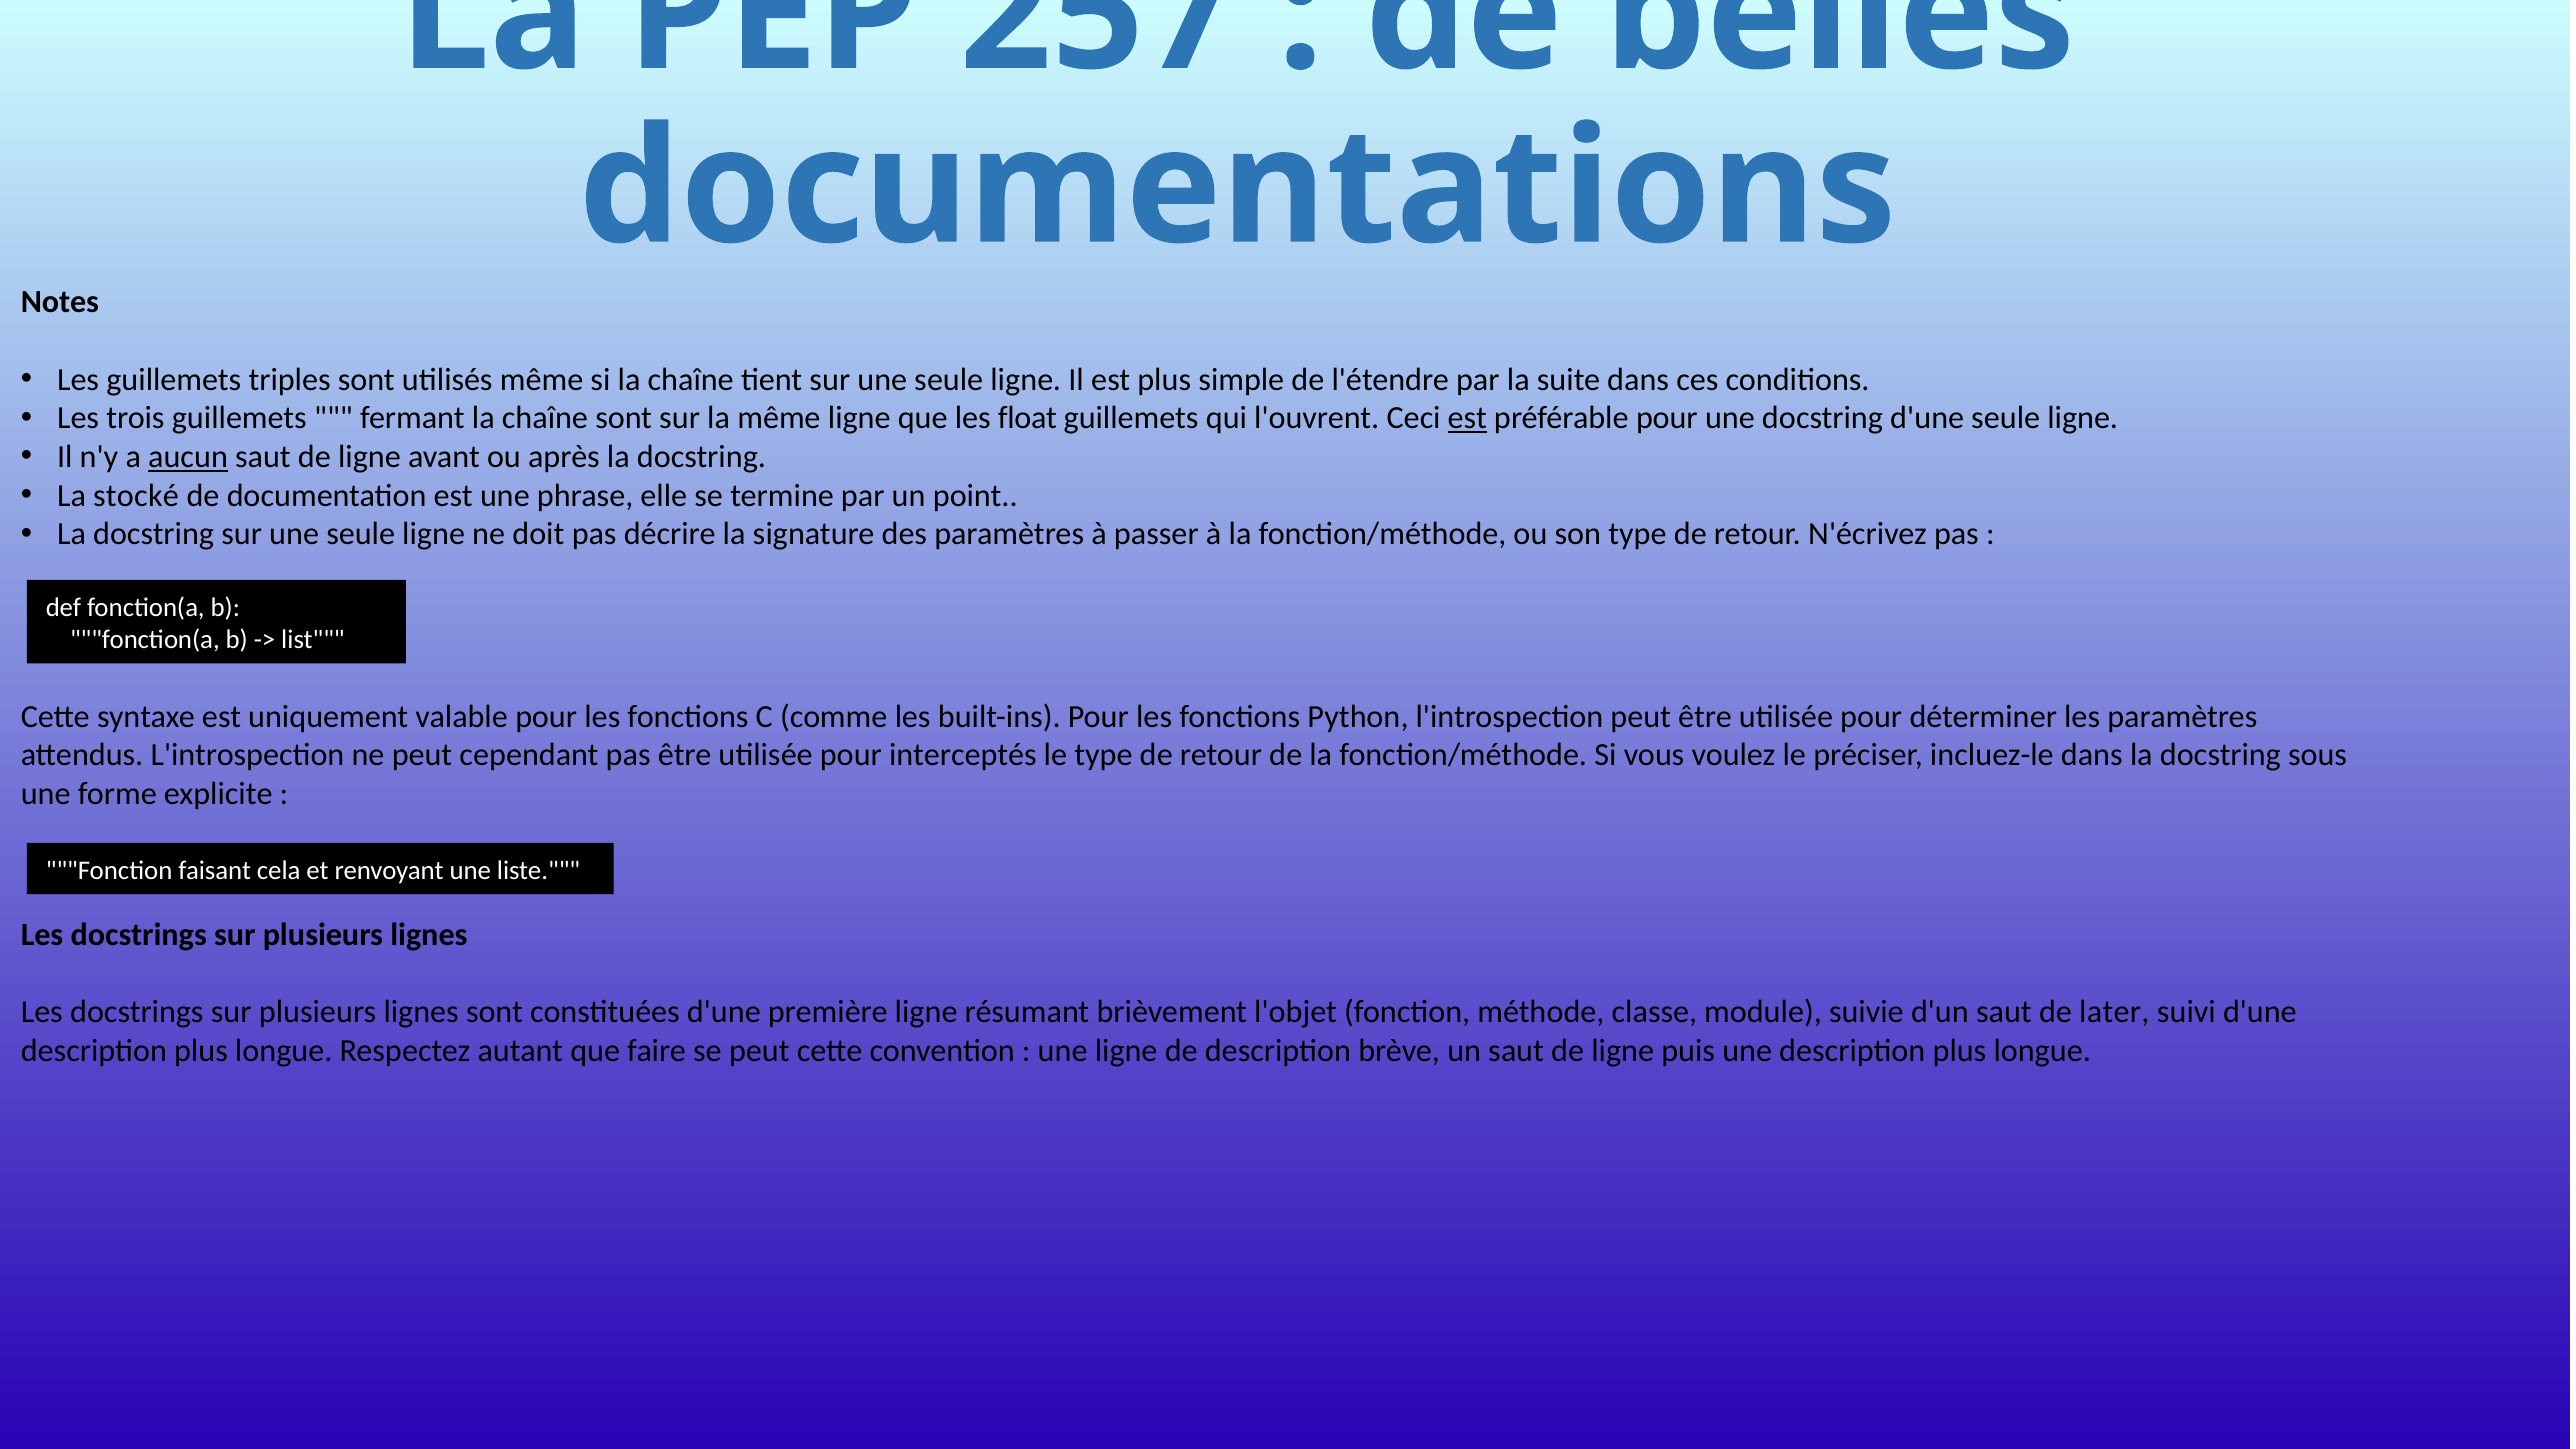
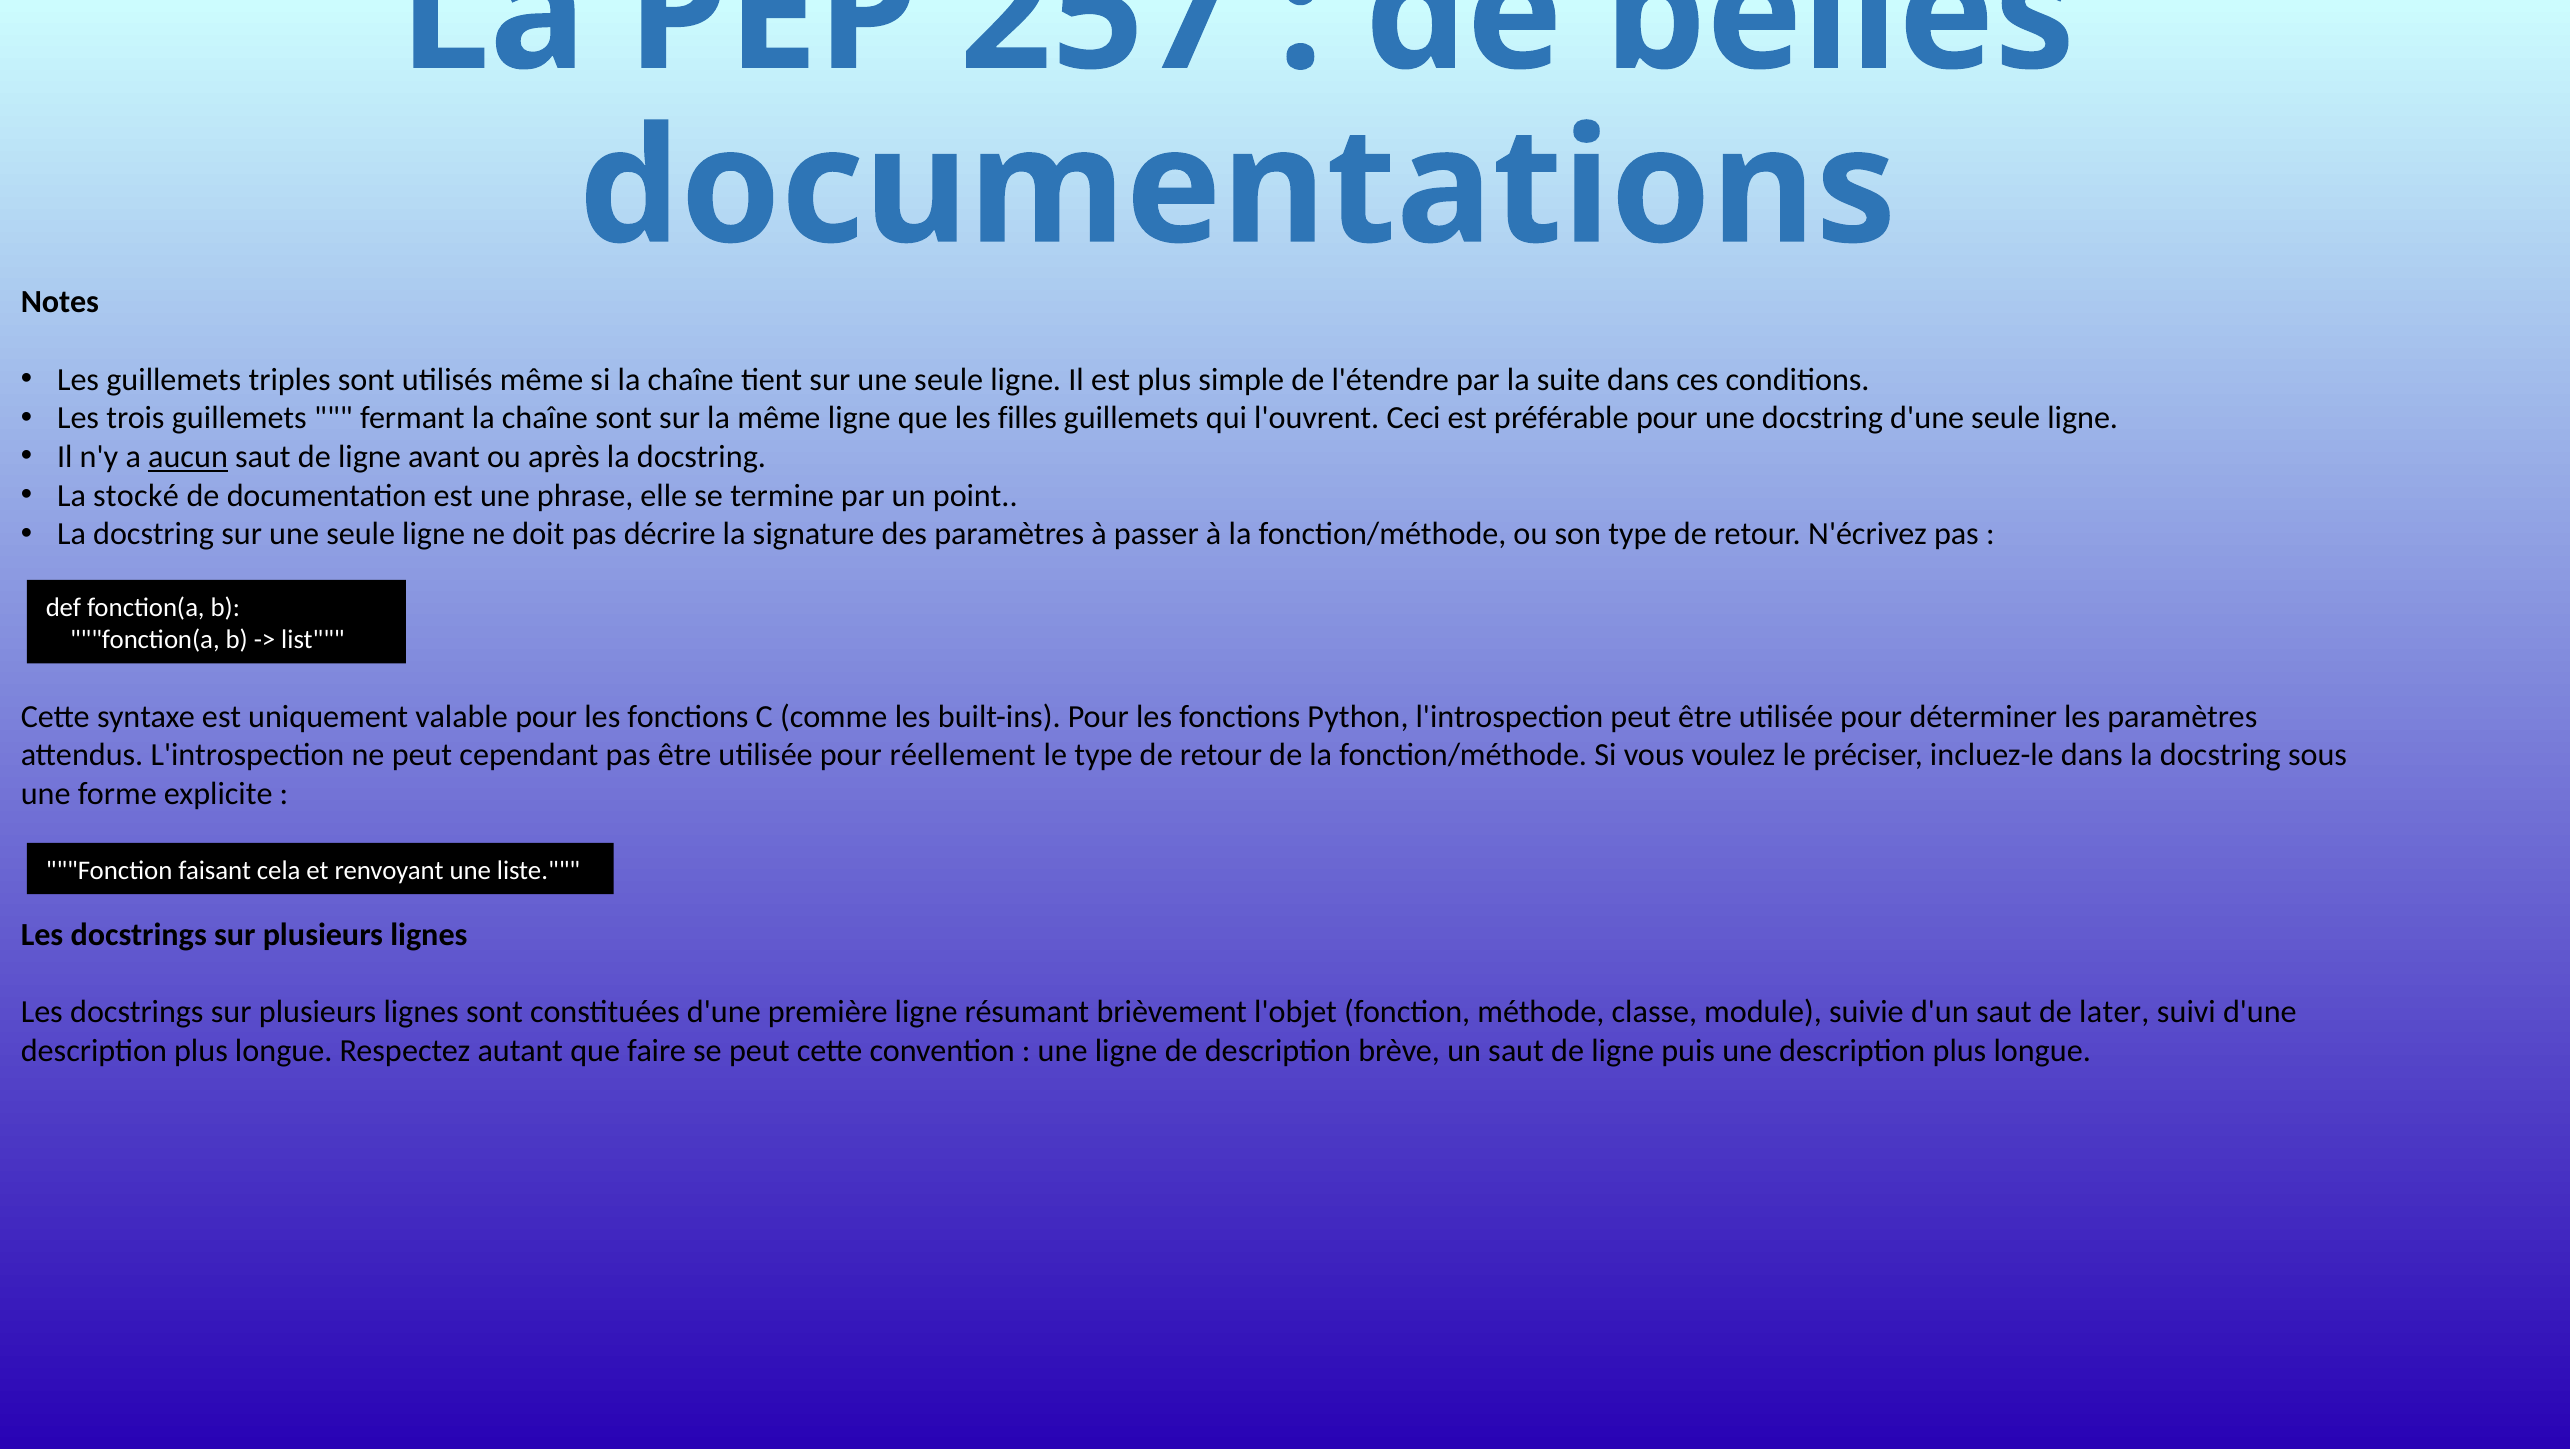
float: float -> filles
est at (1467, 418) underline: present -> none
interceptés: interceptés -> réellement
